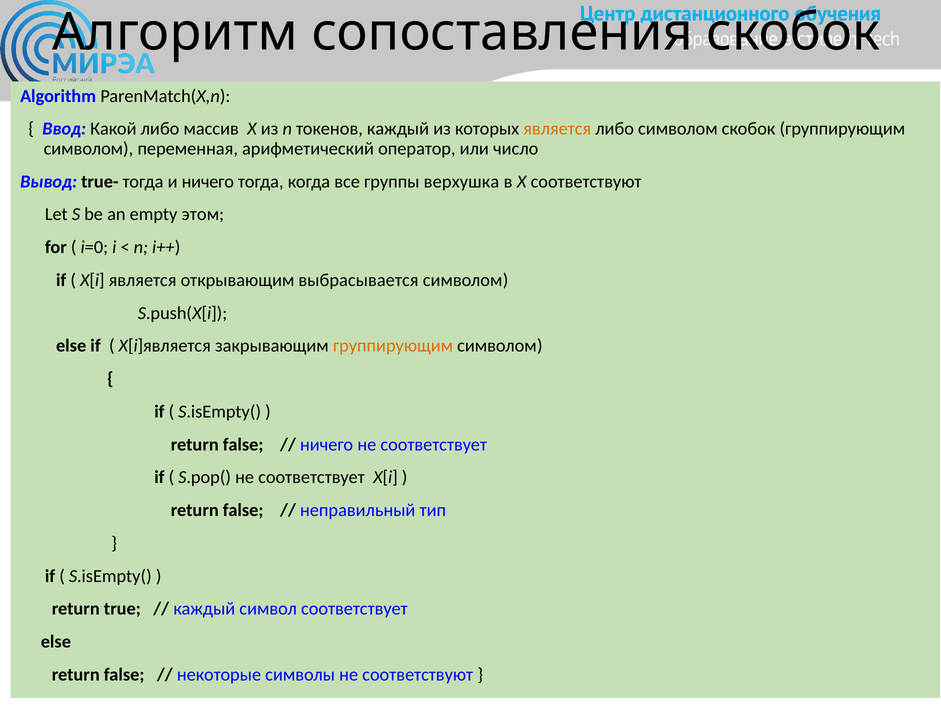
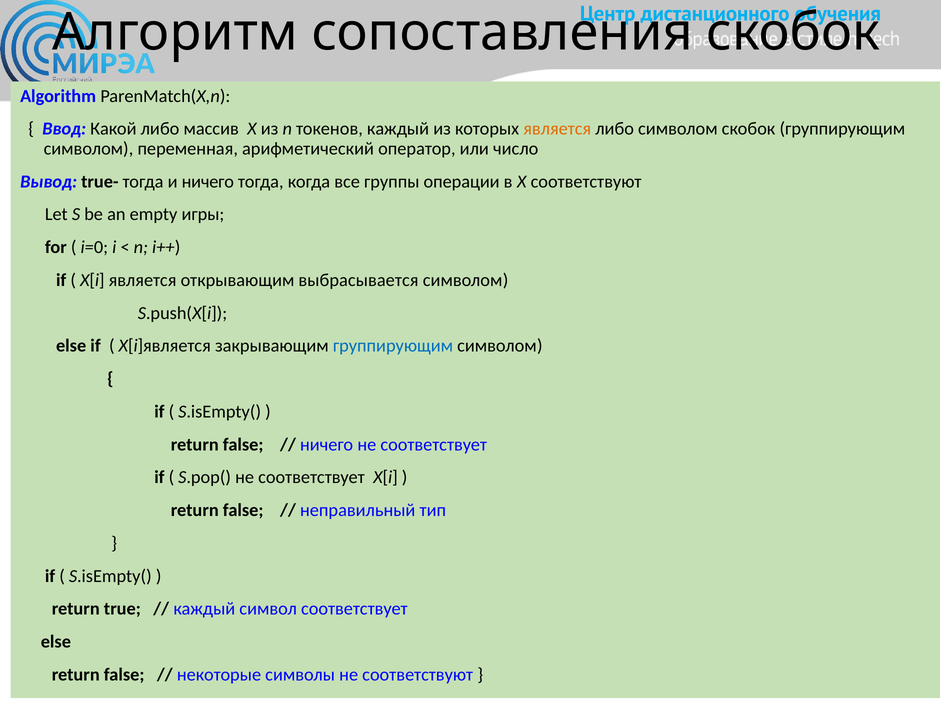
верхушка: верхушка -> операции
этом: этом -> игры
группирующим at (393, 346) colour: orange -> blue
